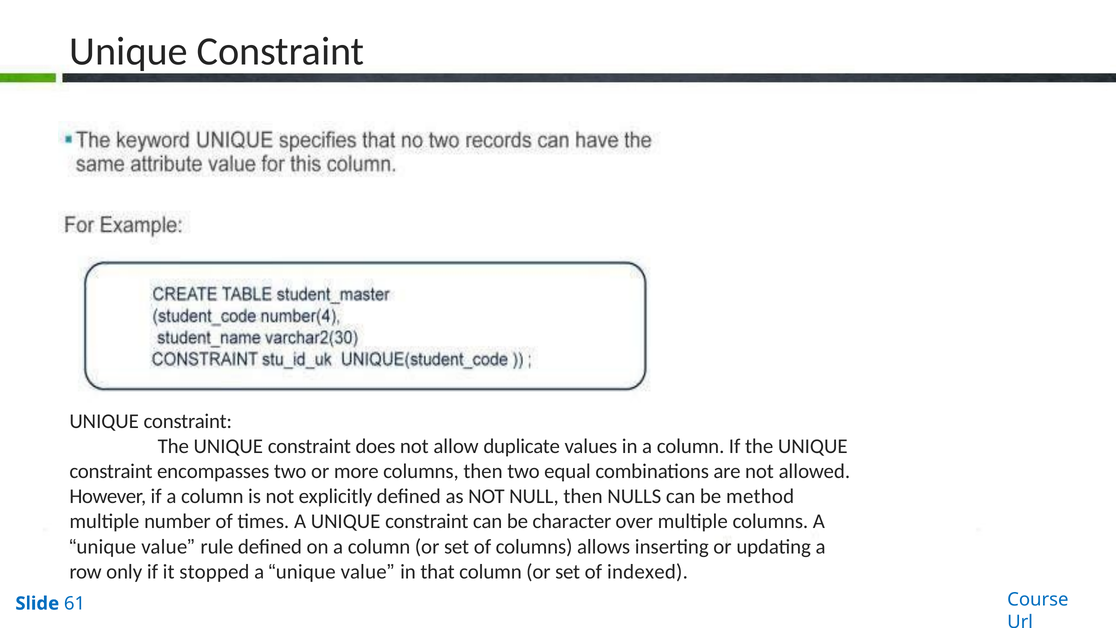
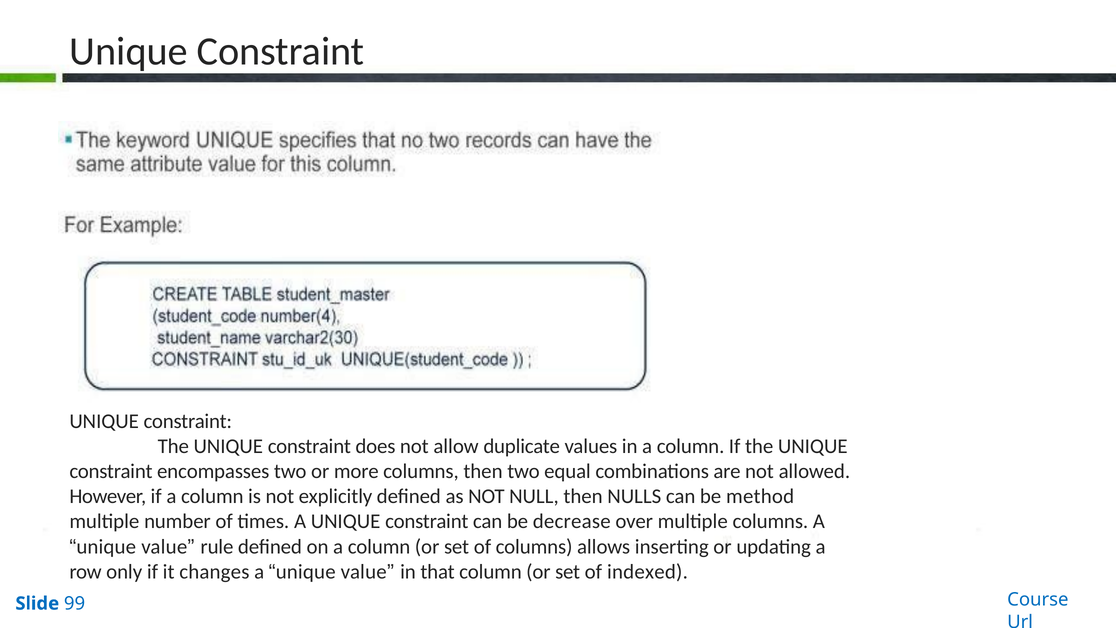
character: character -> decrease
stopped: stopped -> changes
61: 61 -> 99
